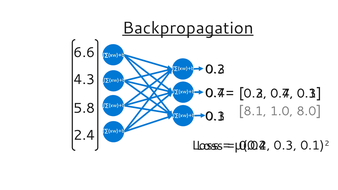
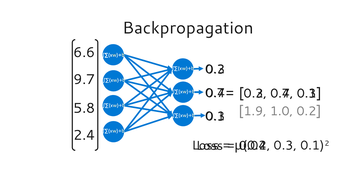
Backpropagation underline: present -> none
4.3: 4.3 -> 9.7
8.1: 8.1 -> 1.9
1.0 8.0: 8.0 -> 0.2
